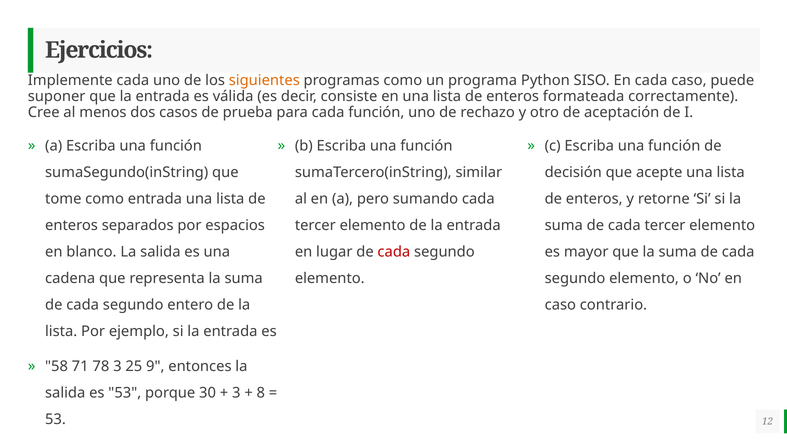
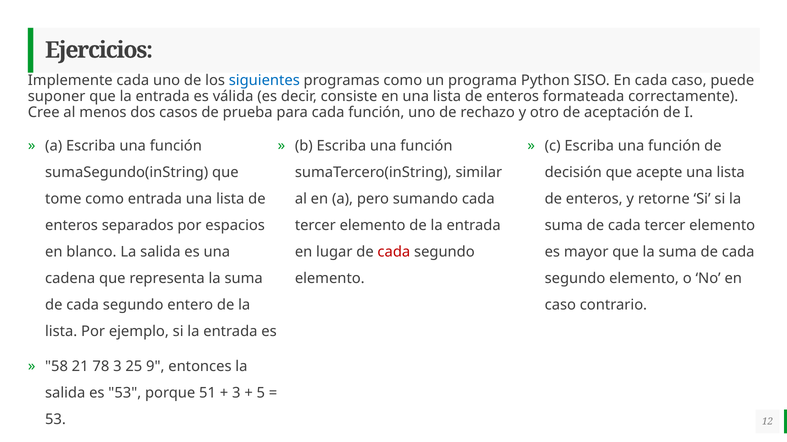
siguientes colour: orange -> blue
71: 71 -> 21
30: 30 -> 51
8: 8 -> 5
